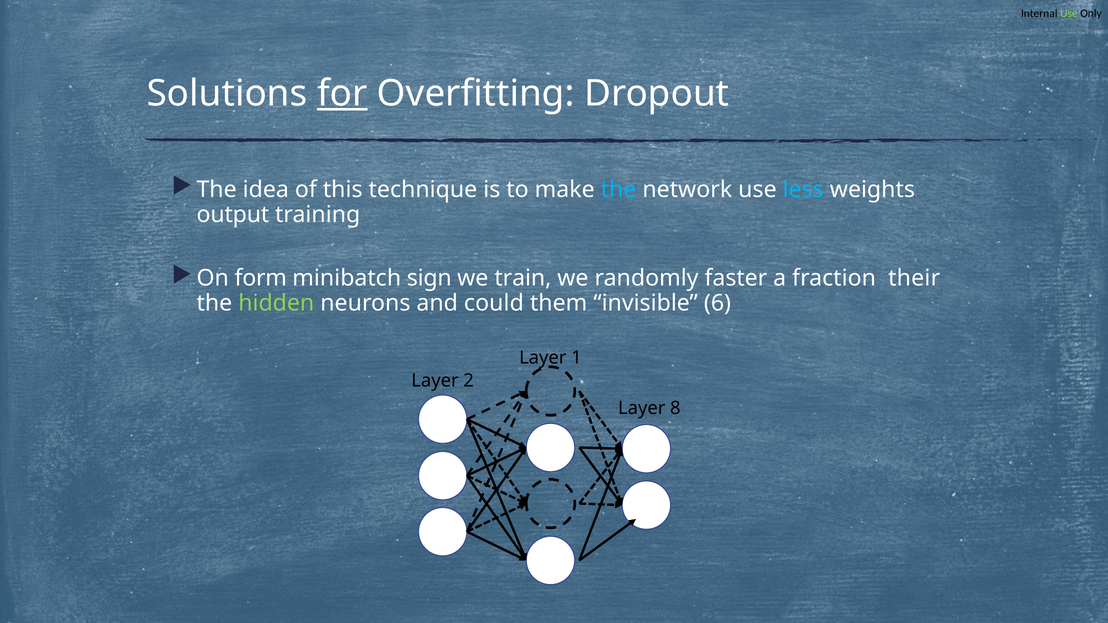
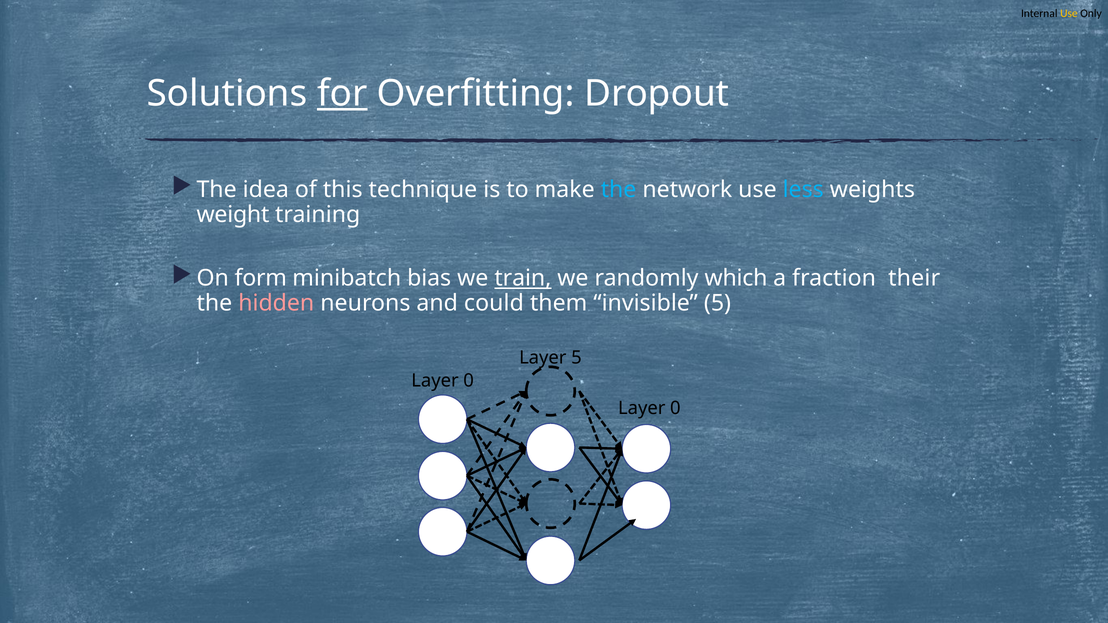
Use at (1069, 13) colour: light green -> yellow
output: output -> weight
sign: sign -> bias
train underline: none -> present
faster: faster -> which
hidden colour: light green -> pink
invisible 6: 6 -> 5
Layer 1: 1 -> 5
2 at (469, 381): 2 -> 0
8 at (675, 408): 8 -> 0
